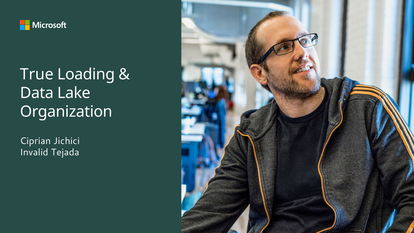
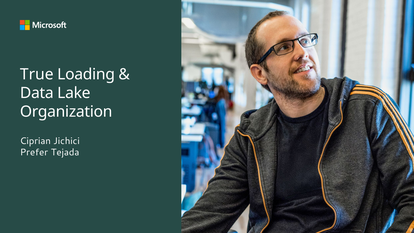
Invalid: Invalid -> Prefer
